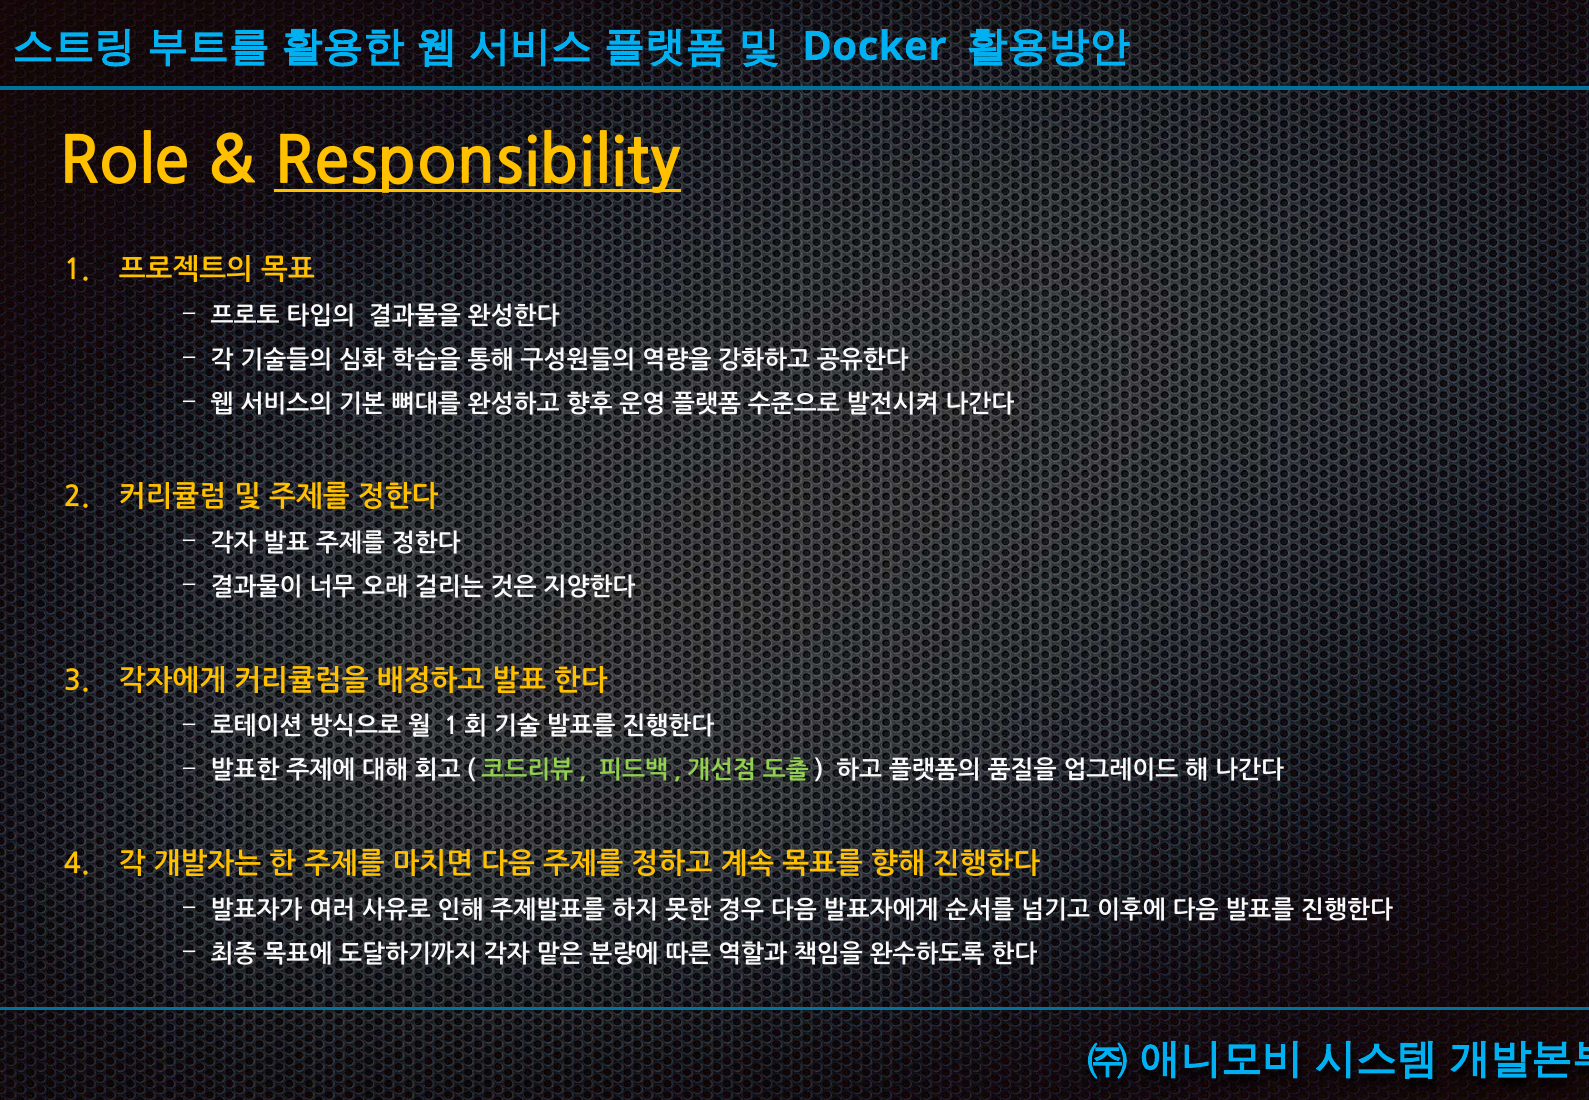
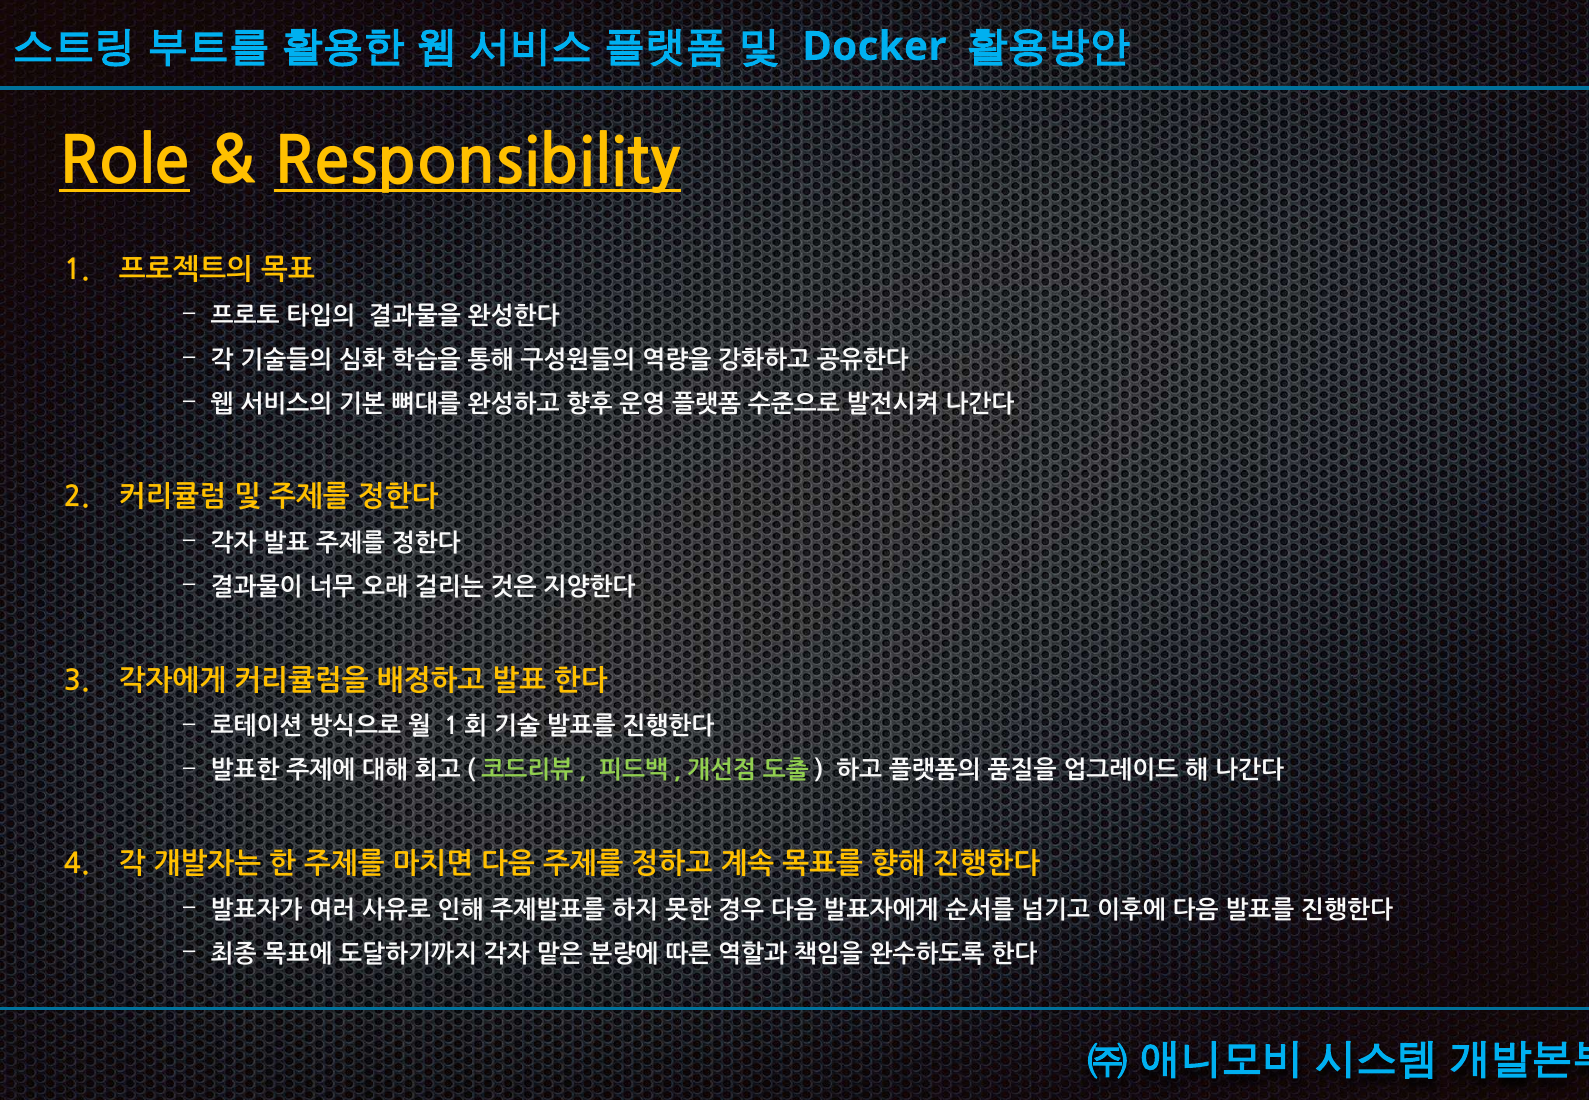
Role underline: none -> present
